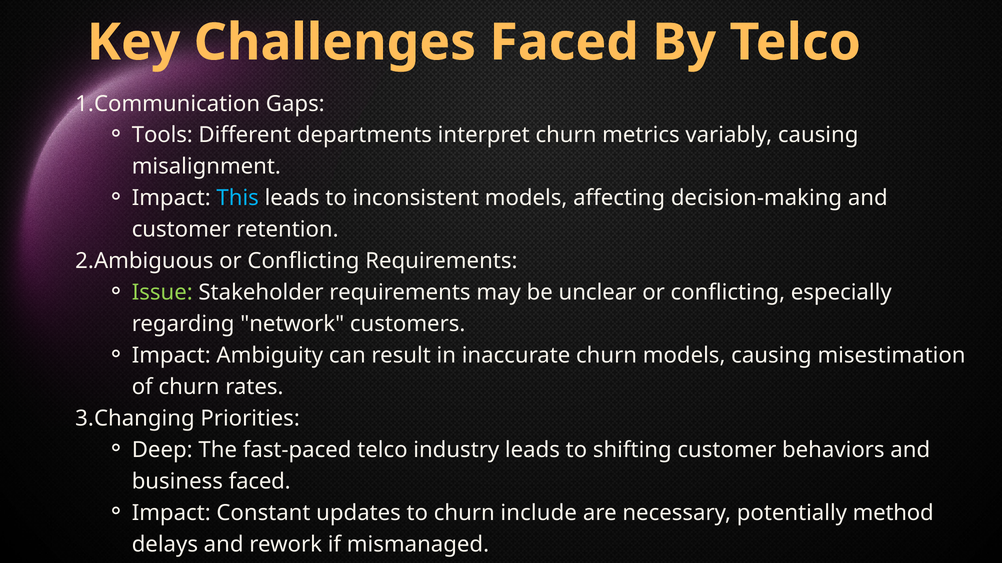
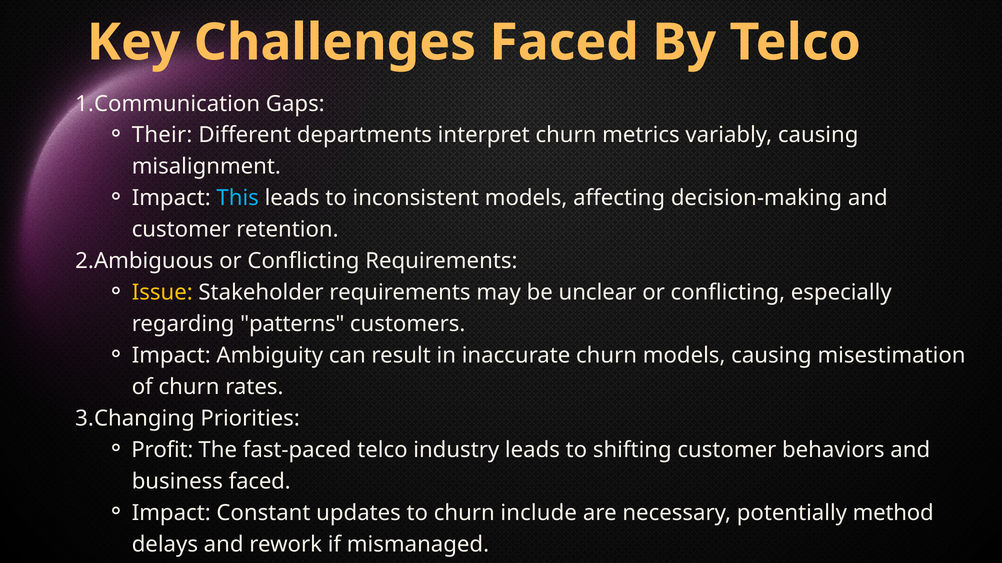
Tools: Tools -> Their
Issue colour: light green -> yellow
network: network -> patterns
Deep: Deep -> Profit
